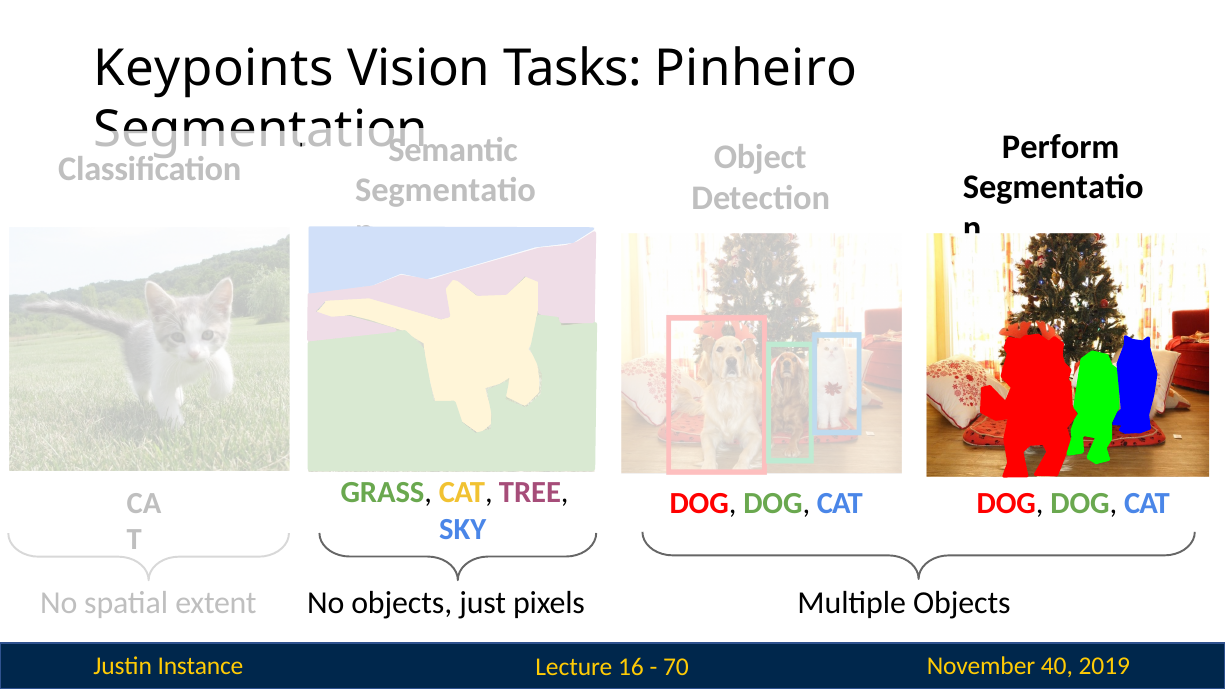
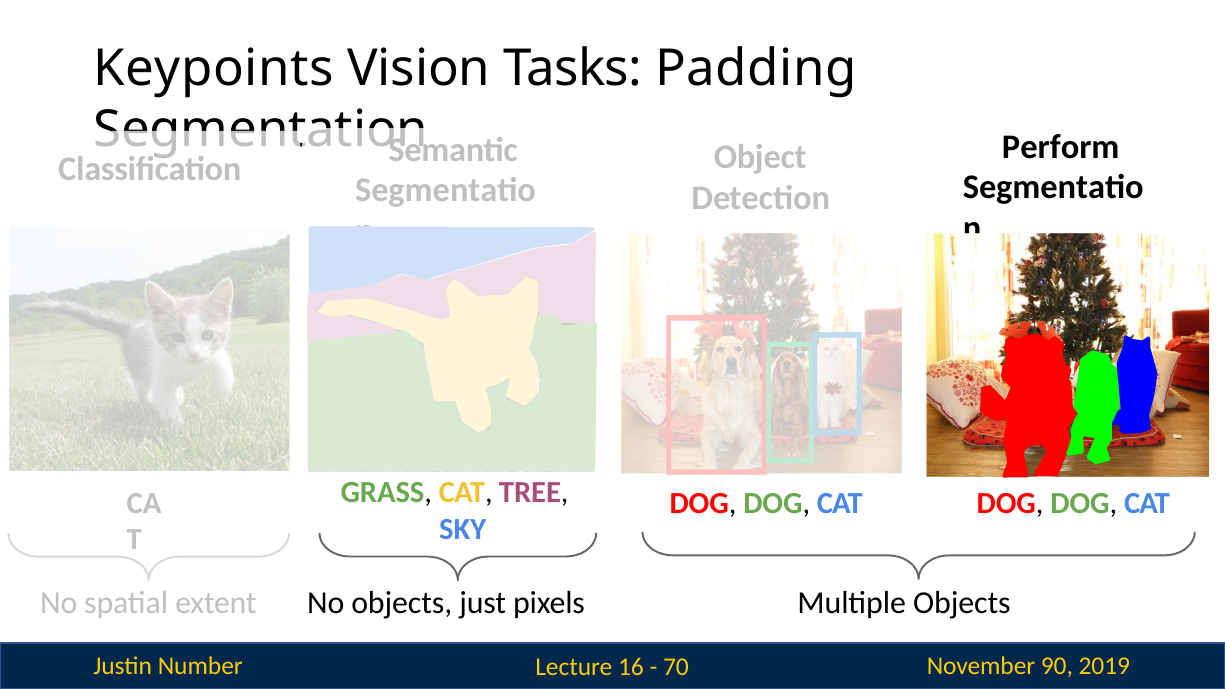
Pinheiro: Pinheiro -> Padding
Instance: Instance -> Number
40: 40 -> 90
